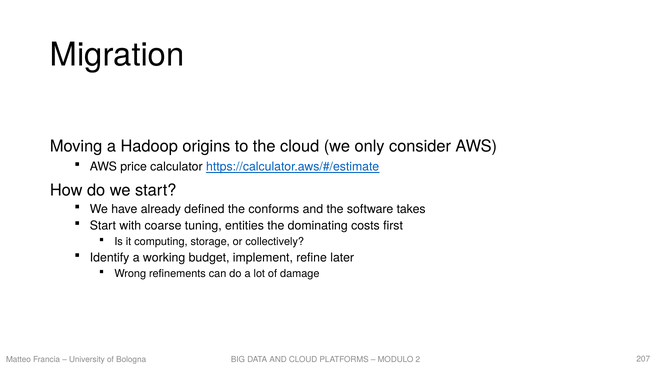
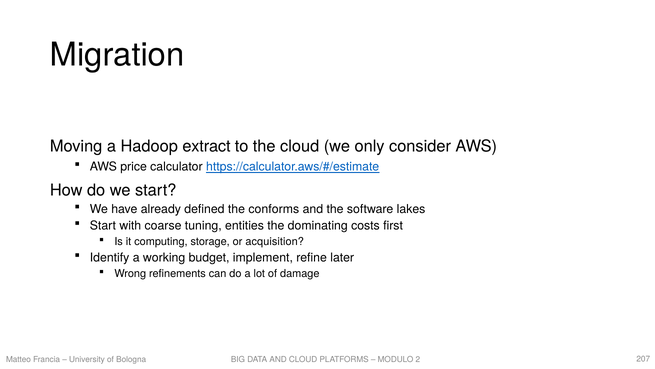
origins: origins -> extract
takes: takes -> lakes
collectively: collectively -> acquisition
